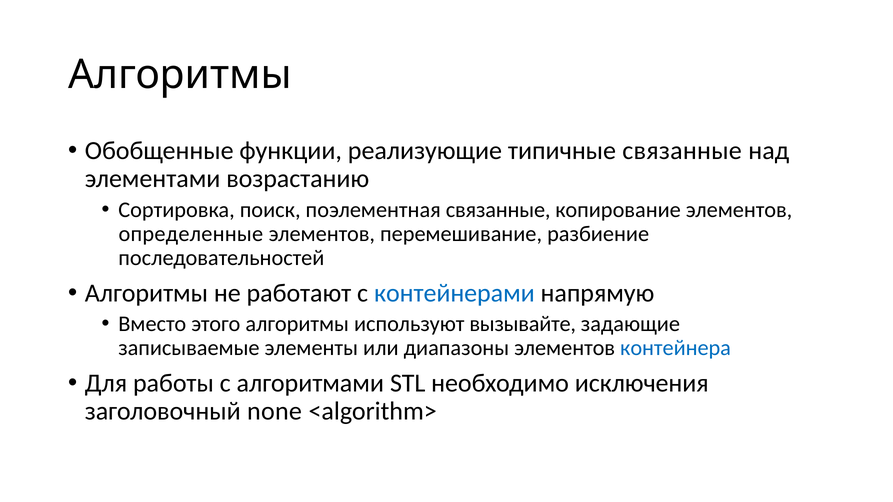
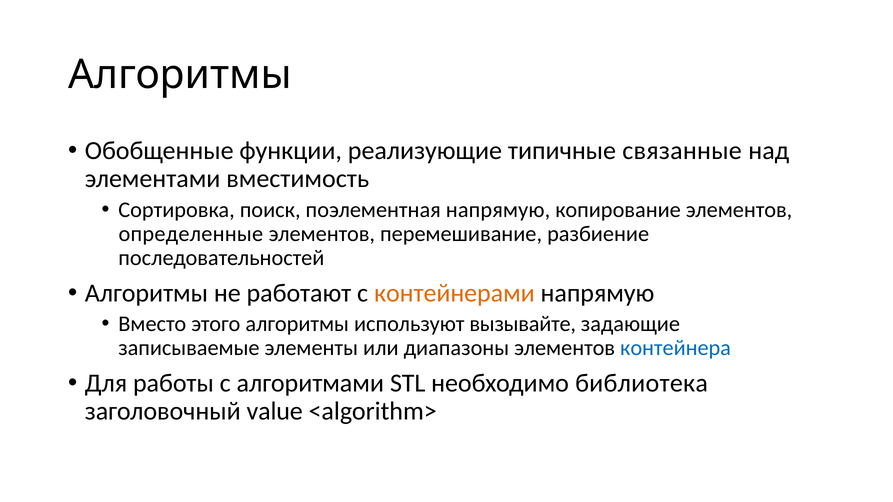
возрастанию: возрастанию -> вместимость
поэлементная связанные: связанные -> напрямую
контейнерами colour: blue -> orange
исключения: исключения -> библиотека
none: none -> value
